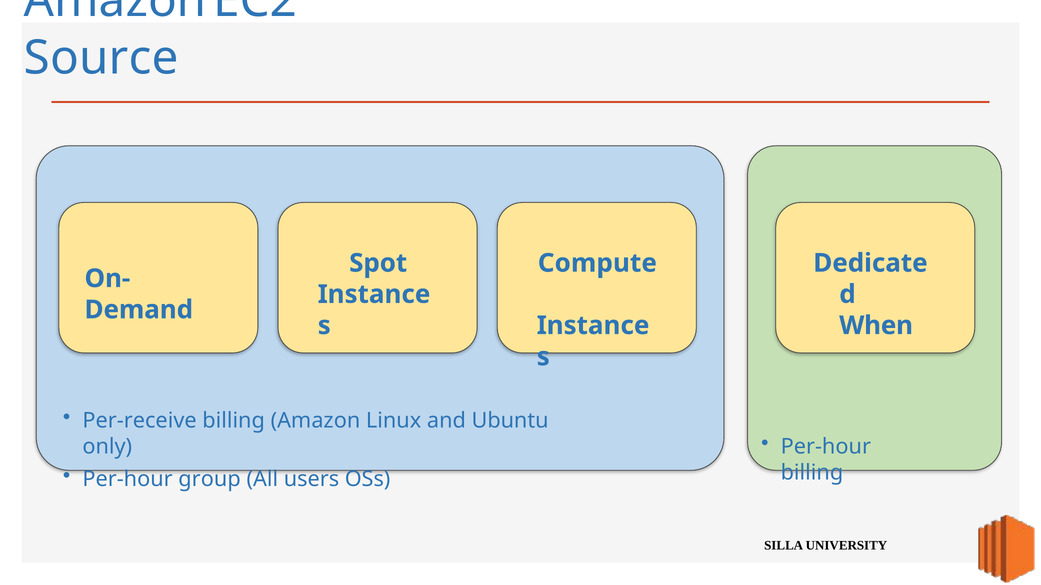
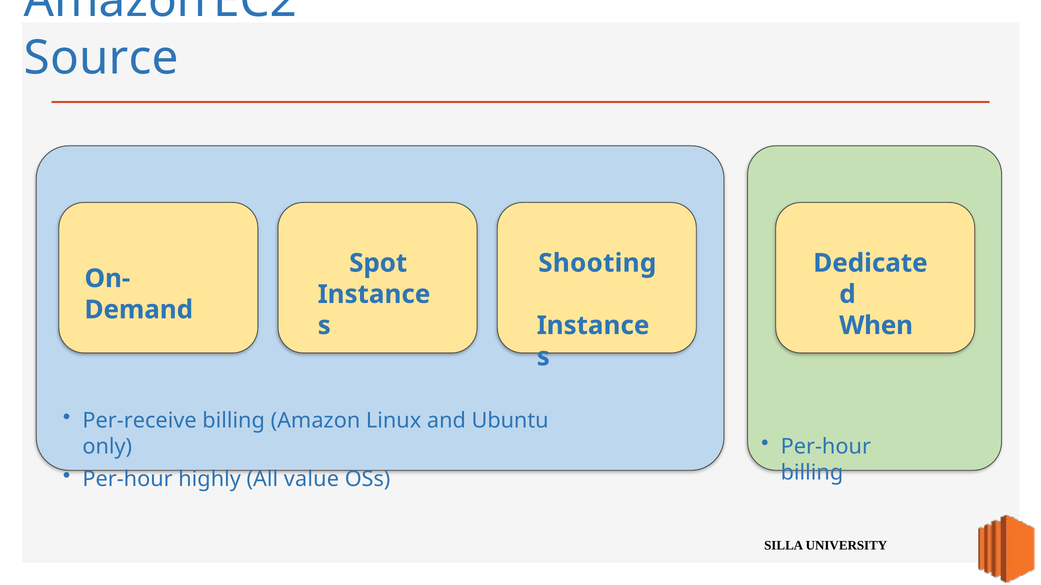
Compute: Compute -> Shooting
group: group -> highly
users: users -> value
